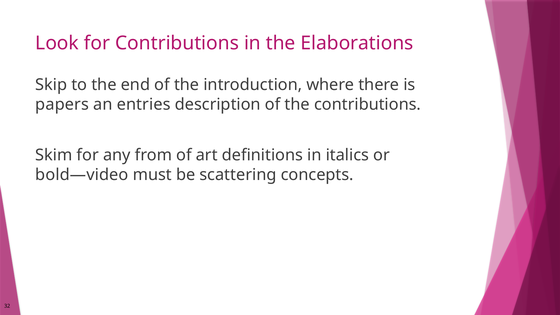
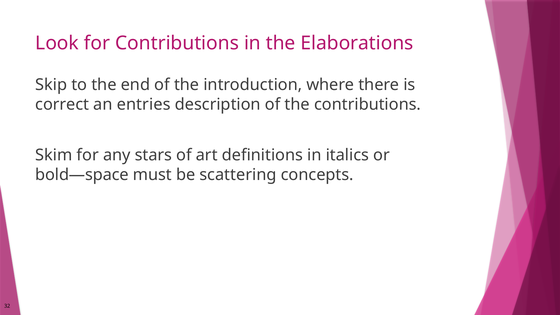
papers: papers -> correct
from: from -> stars
bold—video: bold—video -> bold—space
